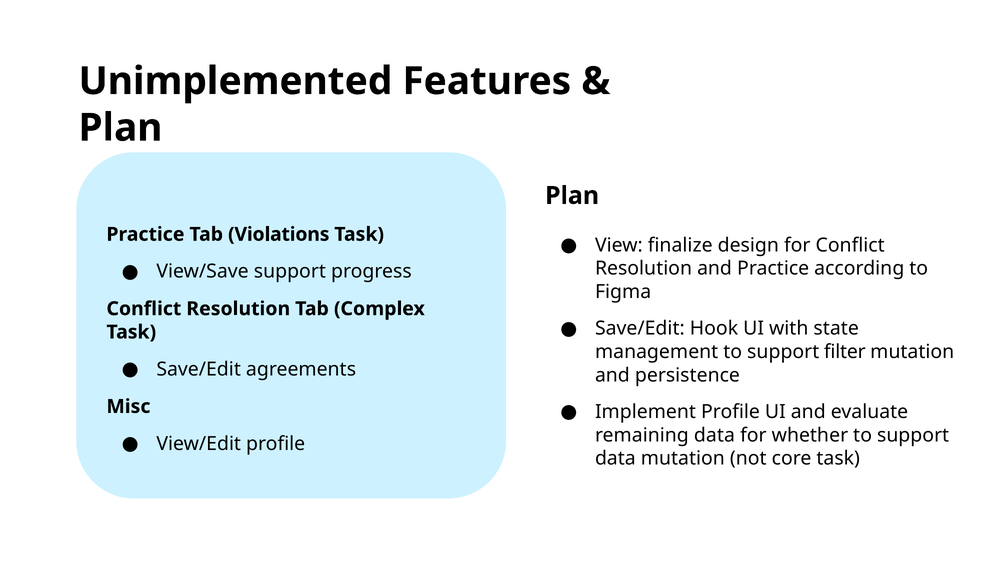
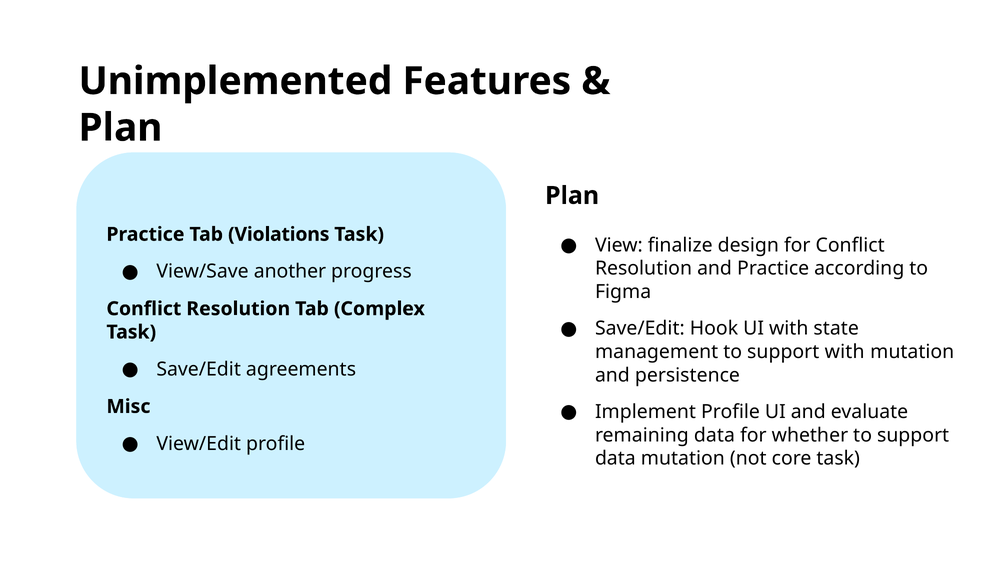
View/Save support: support -> another
support filter: filter -> with
